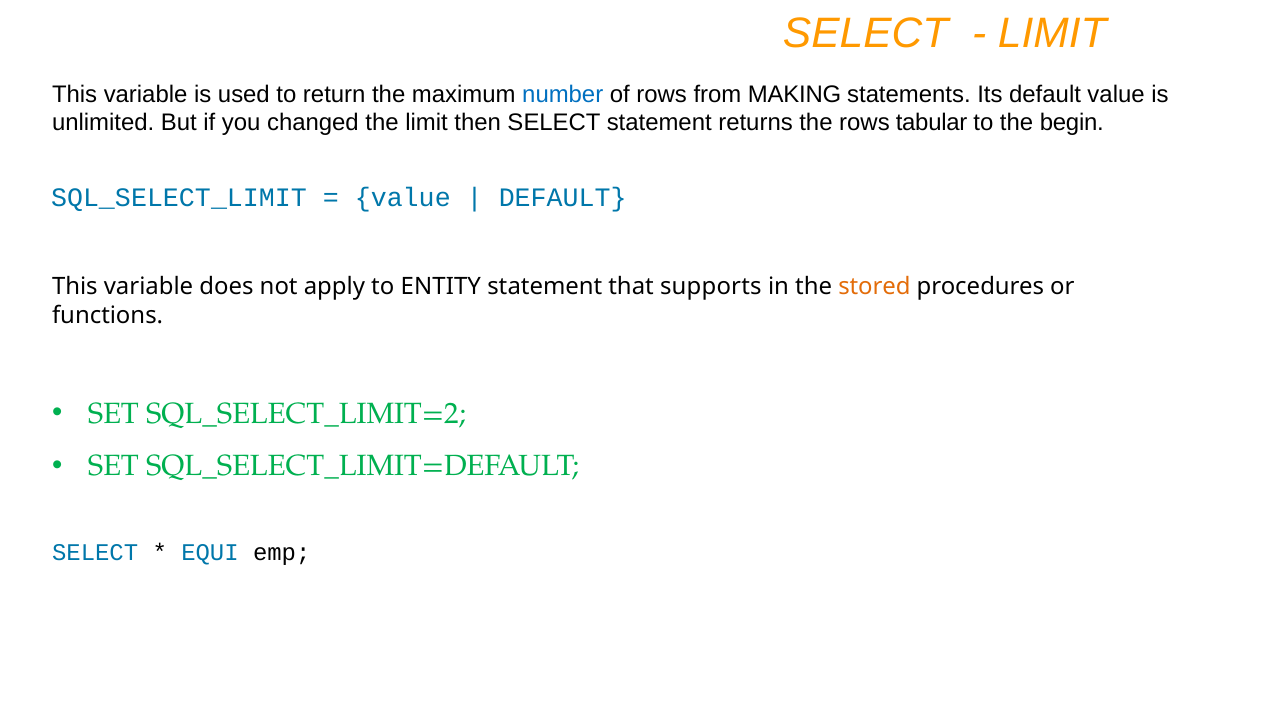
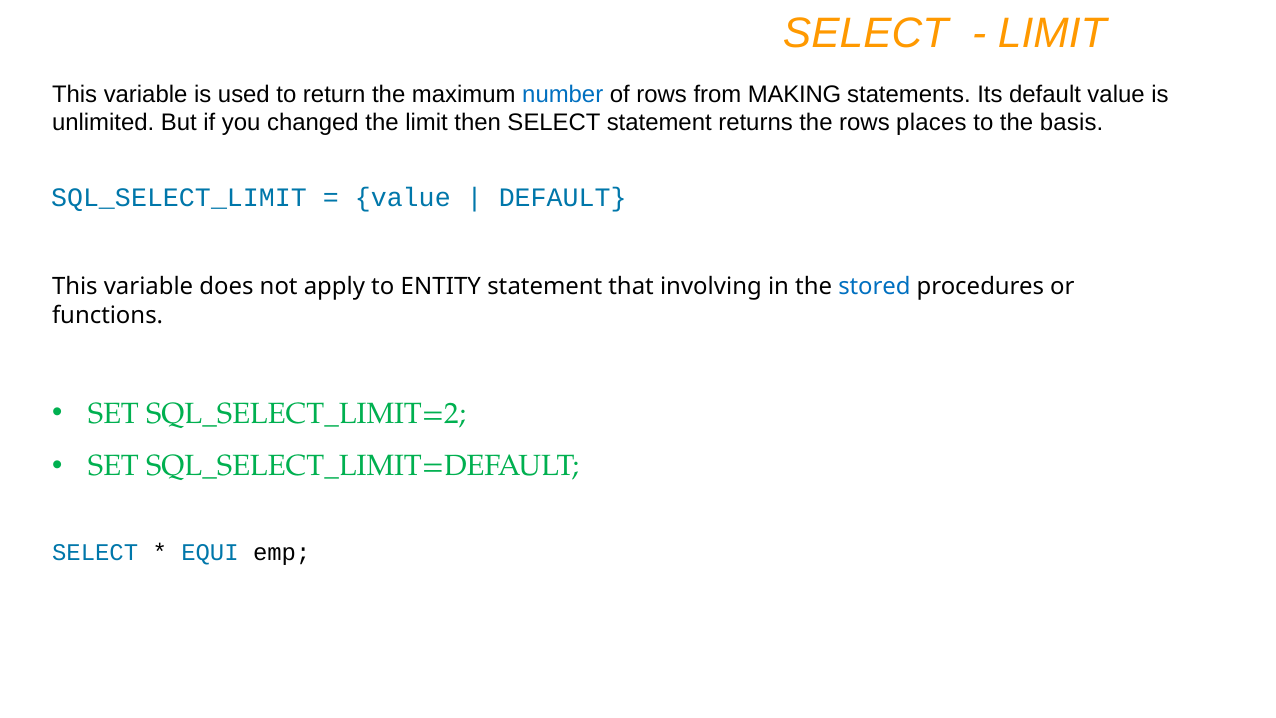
tabular: tabular -> places
begin: begin -> basis
supports: supports -> involving
stored colour: orange -> blue
